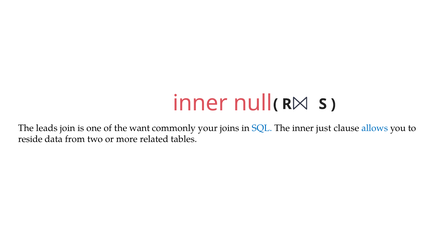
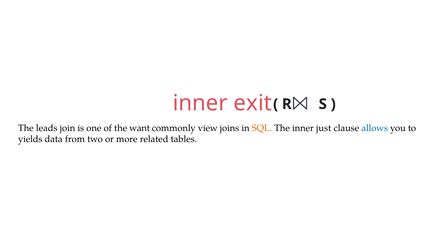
null: null -> exit
your: your -> view
SQL colour: blue -> orange
reside: reside -> yields
